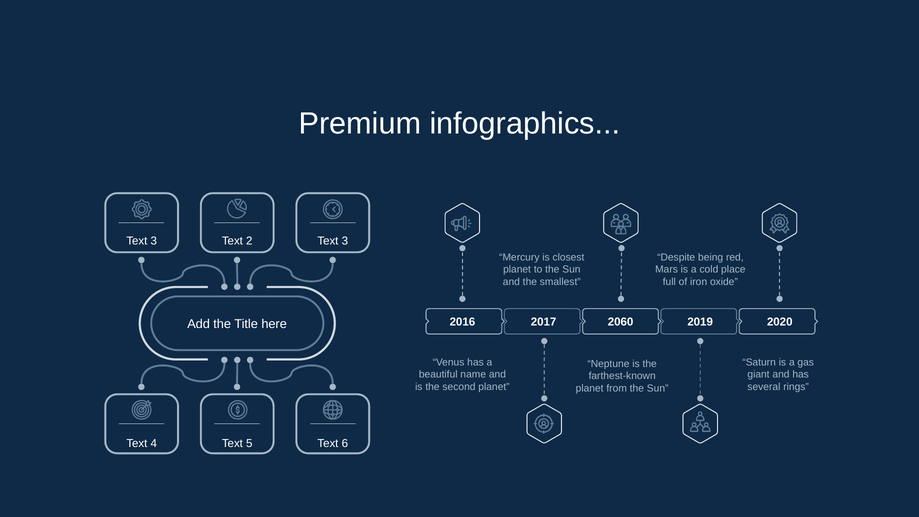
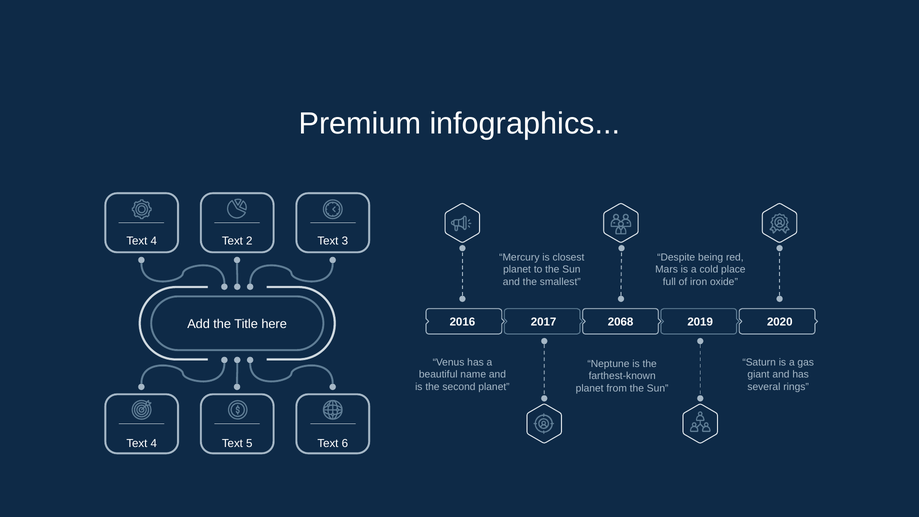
3 at (154, 241): 3 -> 4
2060: 2060 -> 2068
